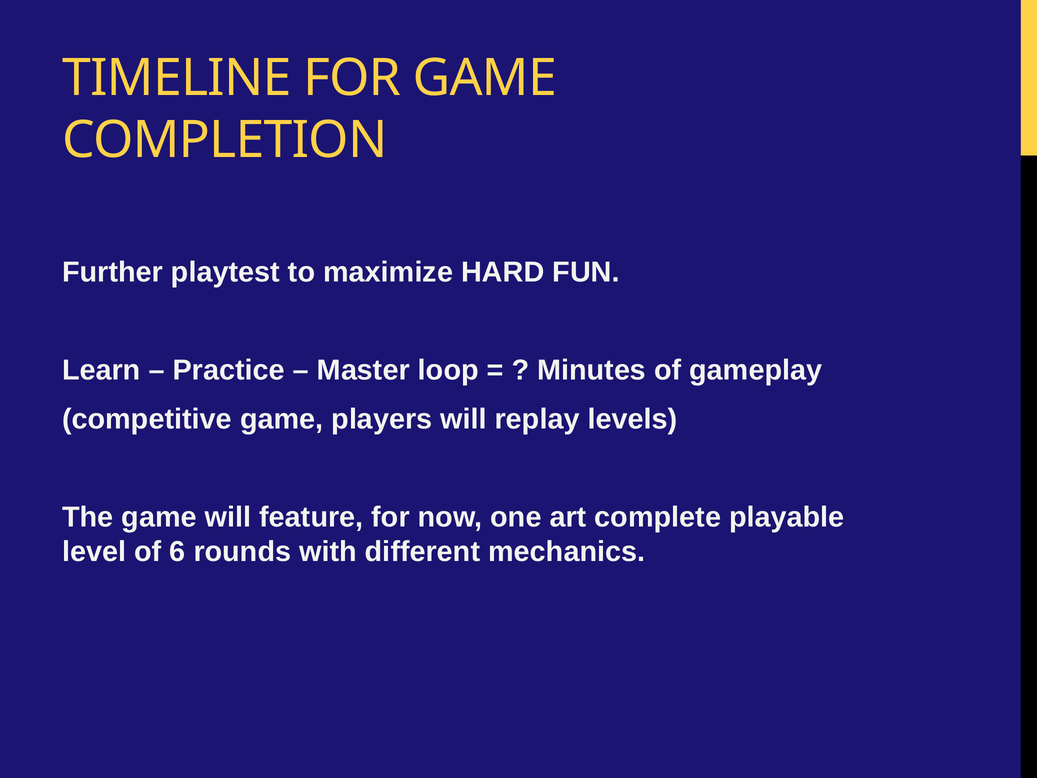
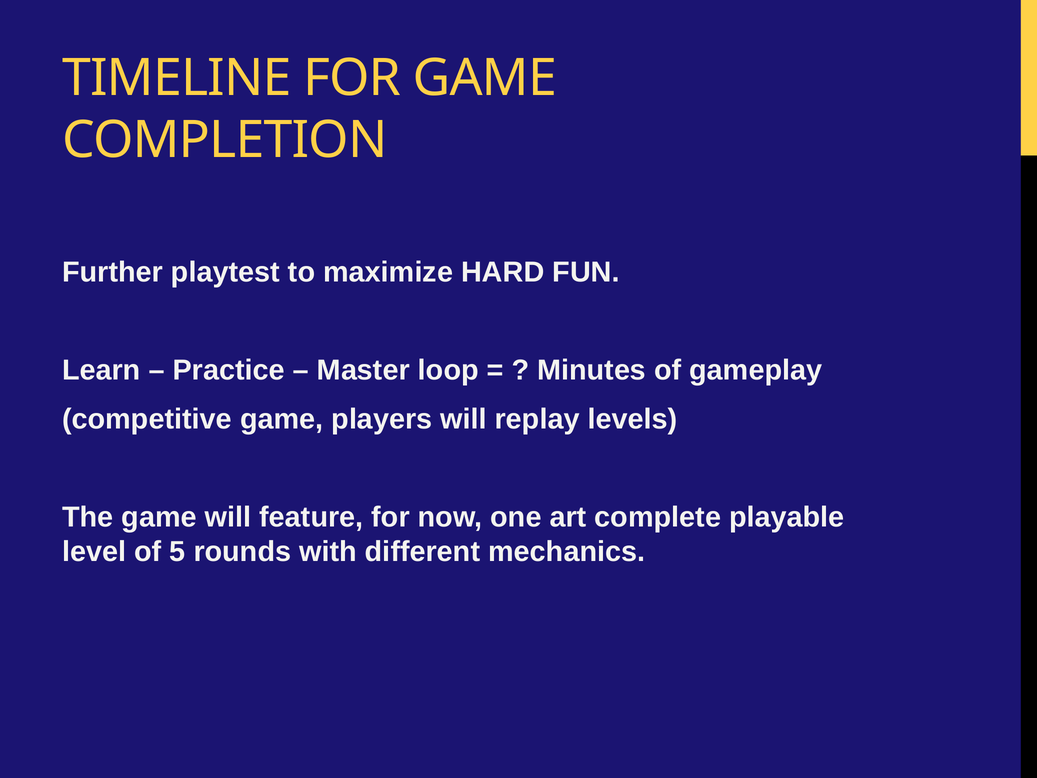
6: 6 -> 5
